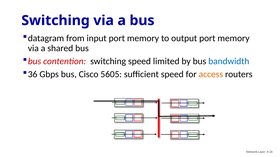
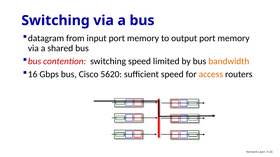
bandwidth colour: blue -> orange
36: 36 -> 16
5605: 5605 -> 5620
